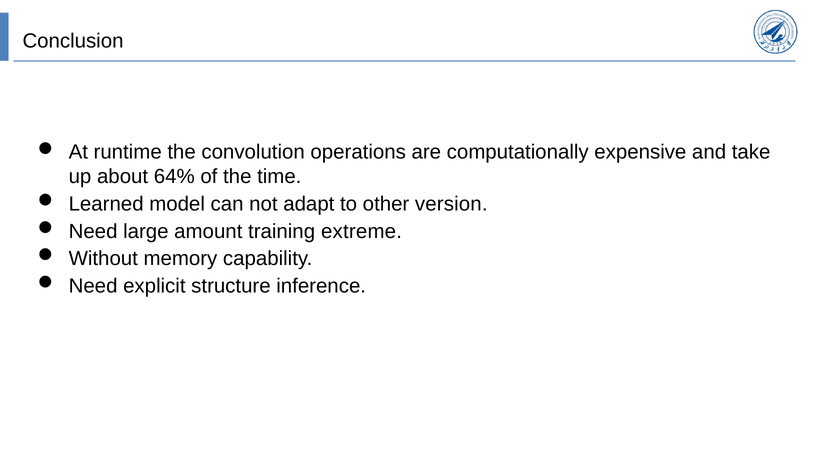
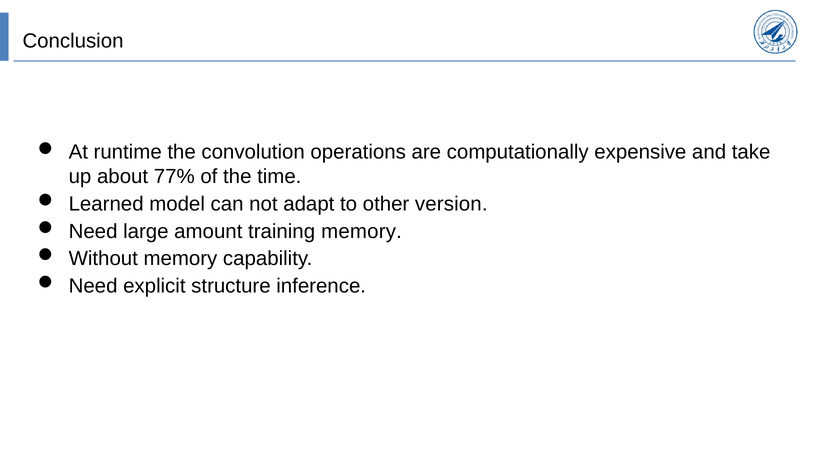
64%: 64% -> 77%
training extreme: extreme -> memory
